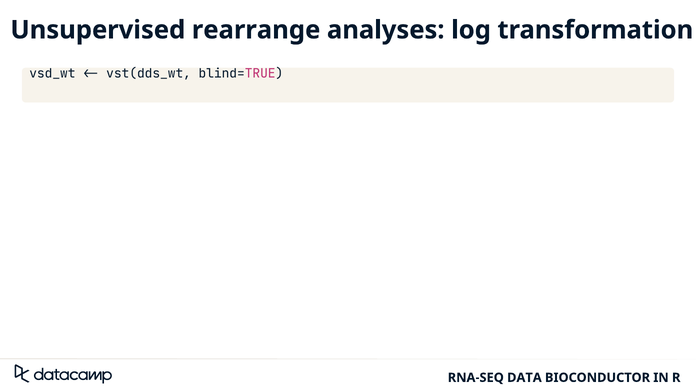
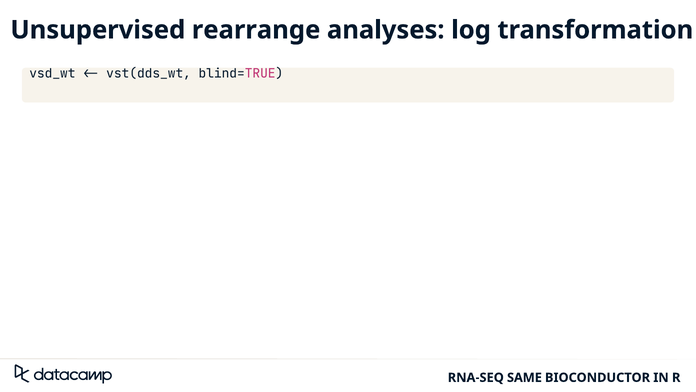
DATA: DATA -> SAME
